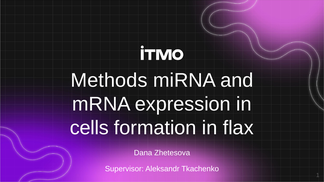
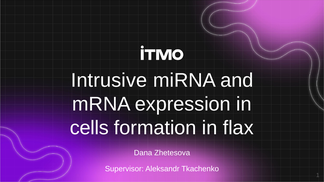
Methods: Methods -> Intrusive
